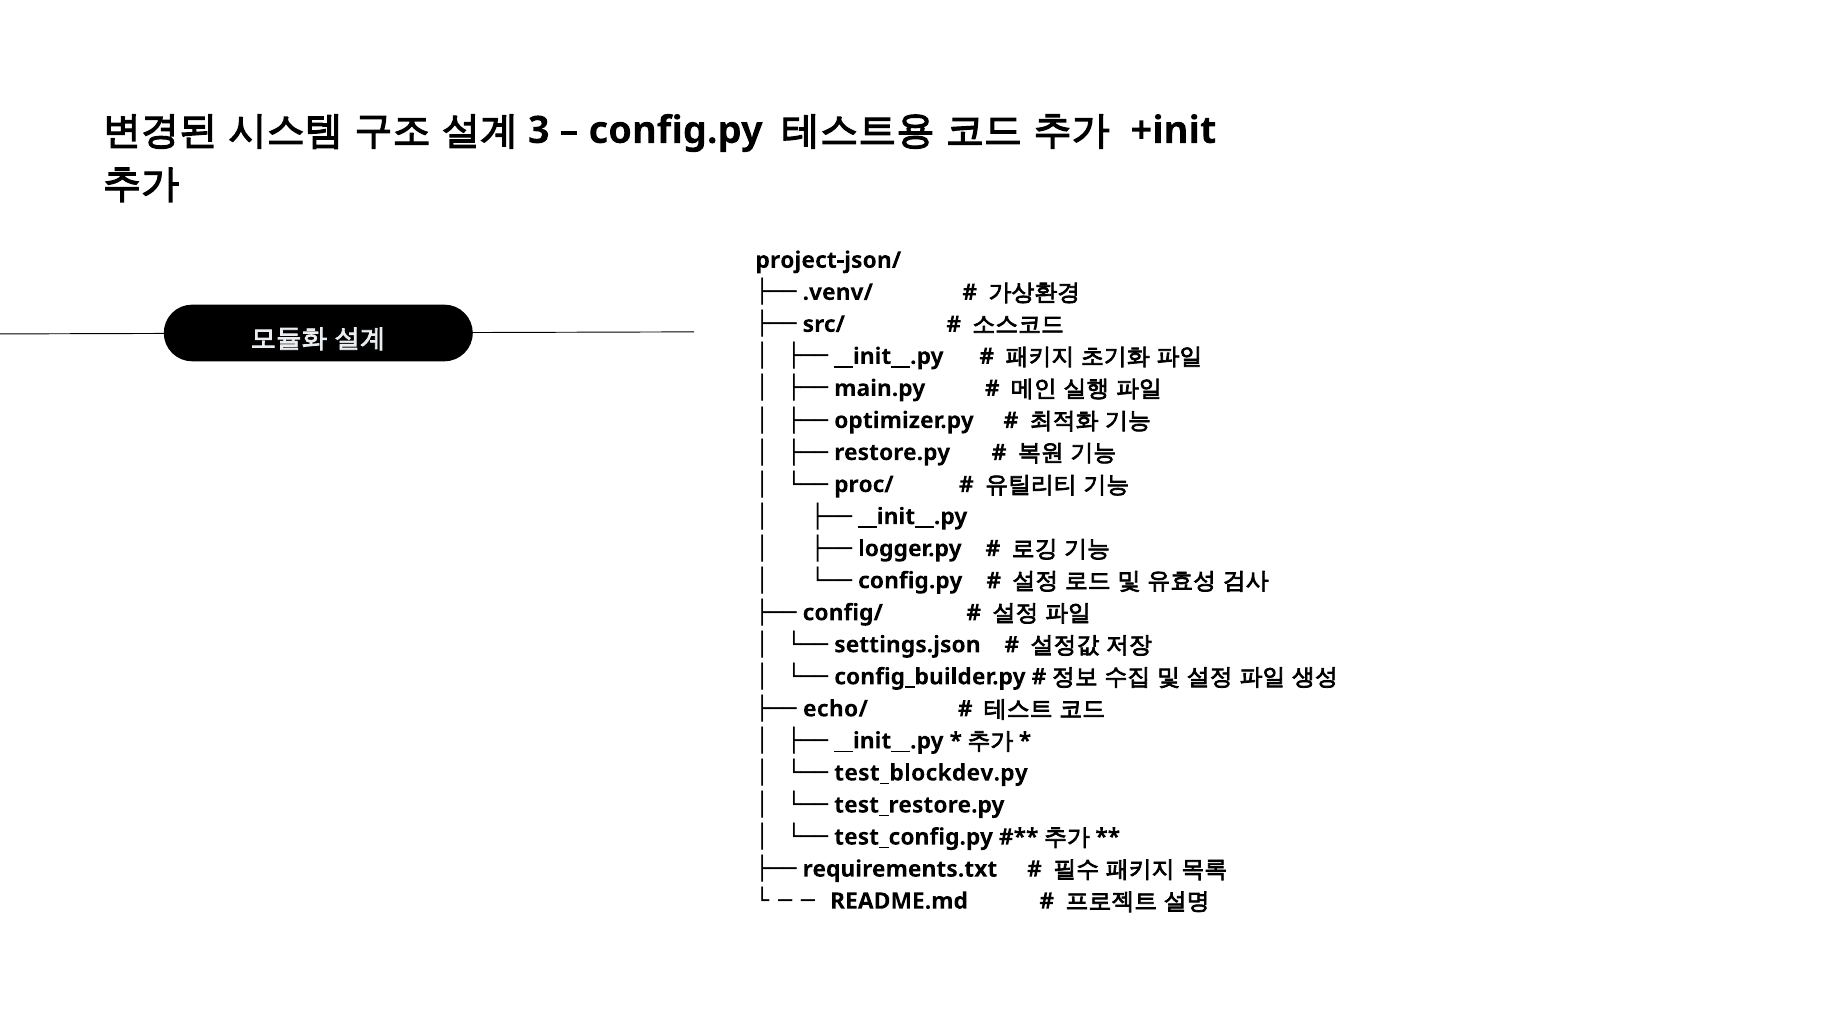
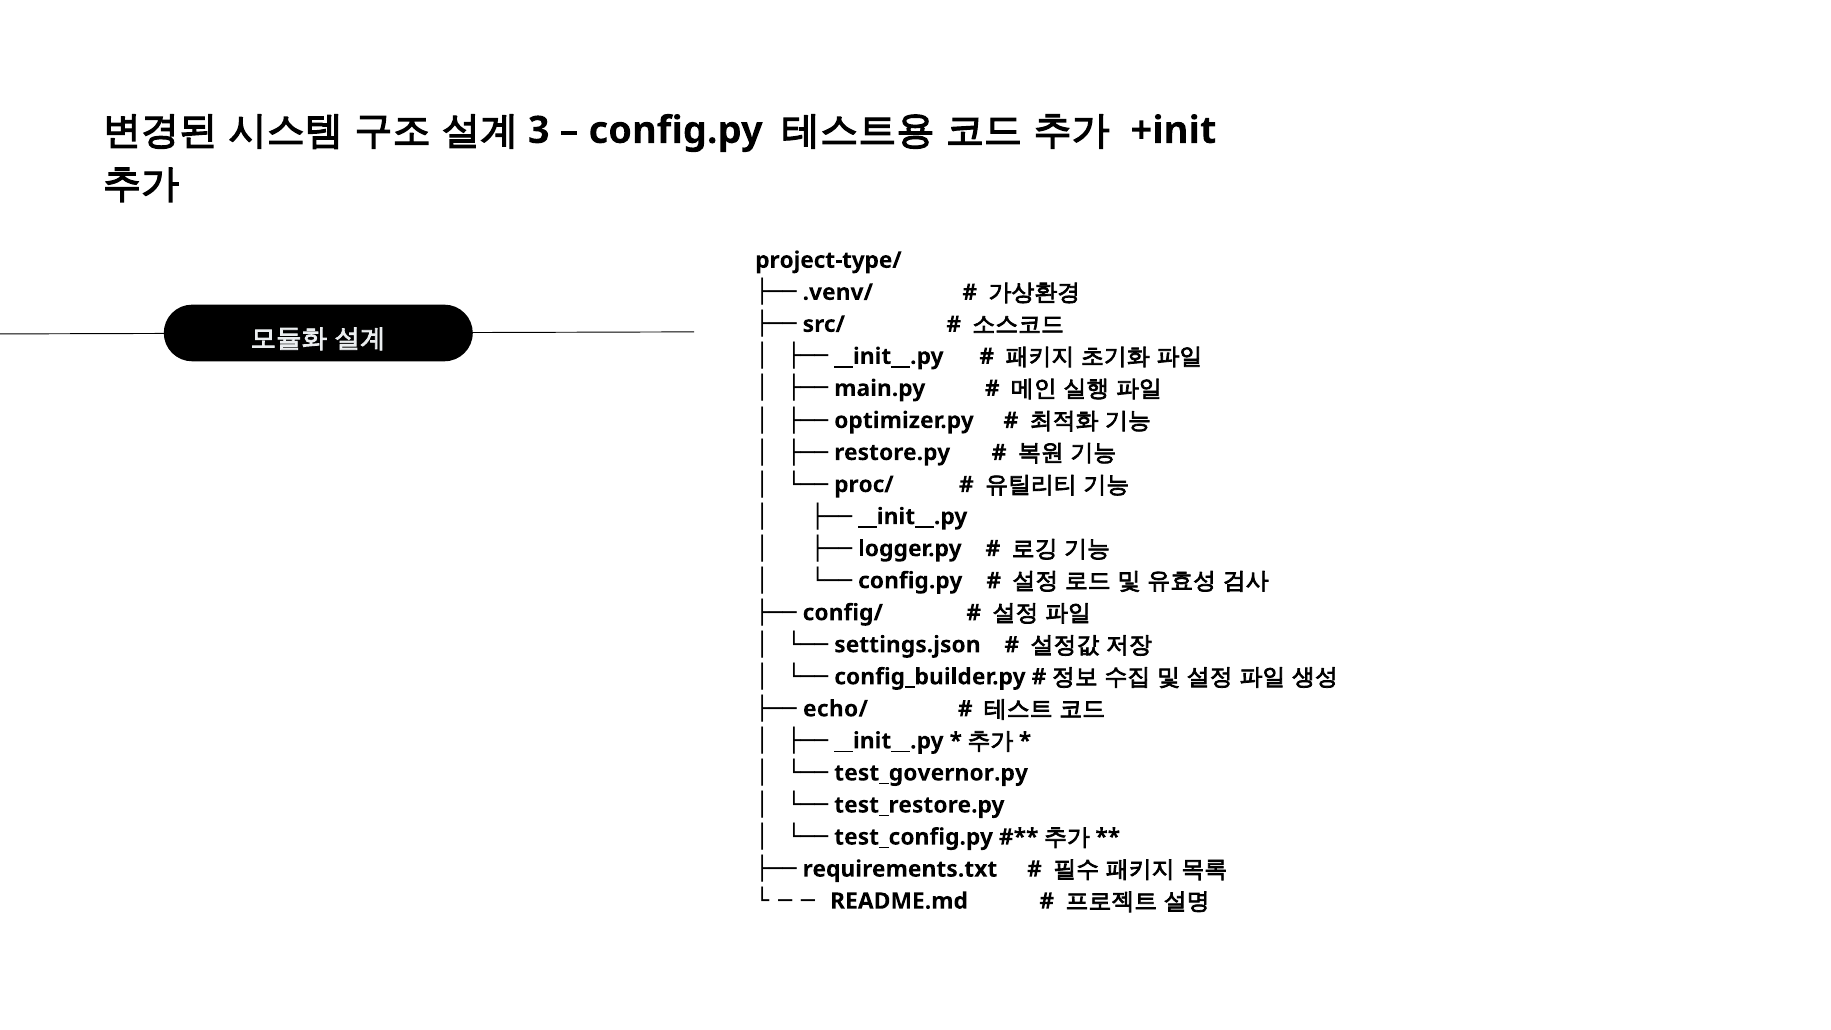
project-json/: project-json/ -> project-type/
test_blockdev.py: test_blockdev.py -> test_governor.py
